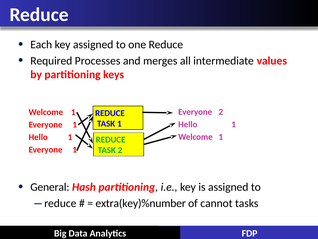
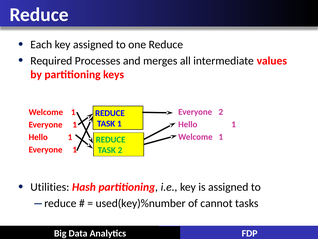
General: General -> Utilities
extra(key)%number: extra(key)%number -> used(key)%number
